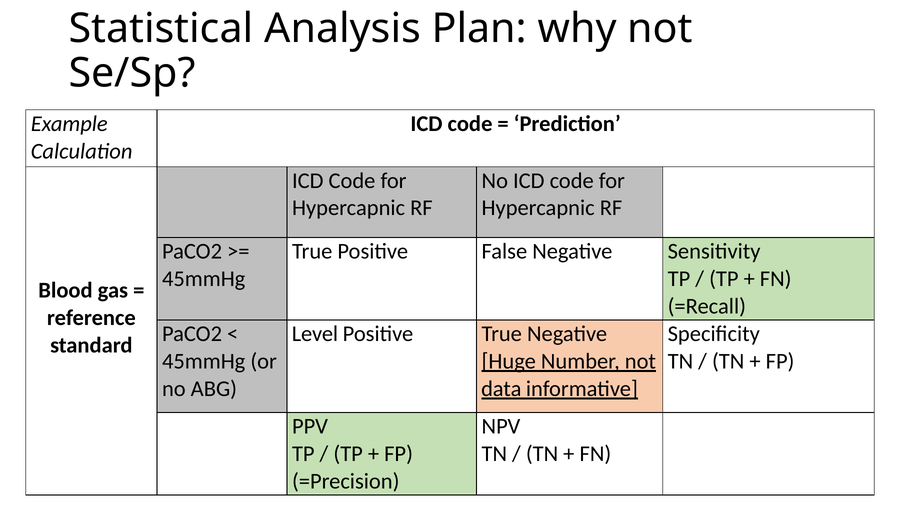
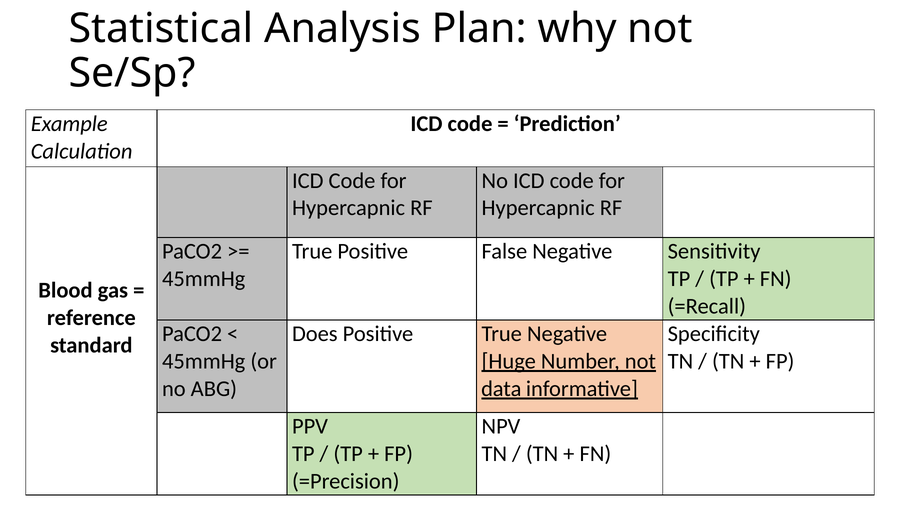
Level: Level -> Does
